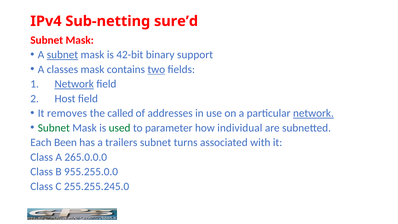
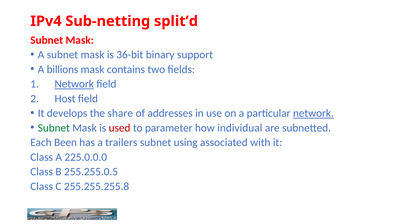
sure’d: sure’d -> split’d
subnet at (62, 55) underline: present -> none
42-bit: 42-bit -> 36-bit
classes: classes -> billions
two underline: present -> none
removes: removes -> develops
called: called -> share
used colour: green -> red
turns: turns -> using
265.0.0.0: 265.0.0.0 -> 225.0.0.0
955.255.0.0: 955.255.0.0 -> 255.255.0.5
255.255.245.0: 255.255.245.0 -> 255.255.255.8
